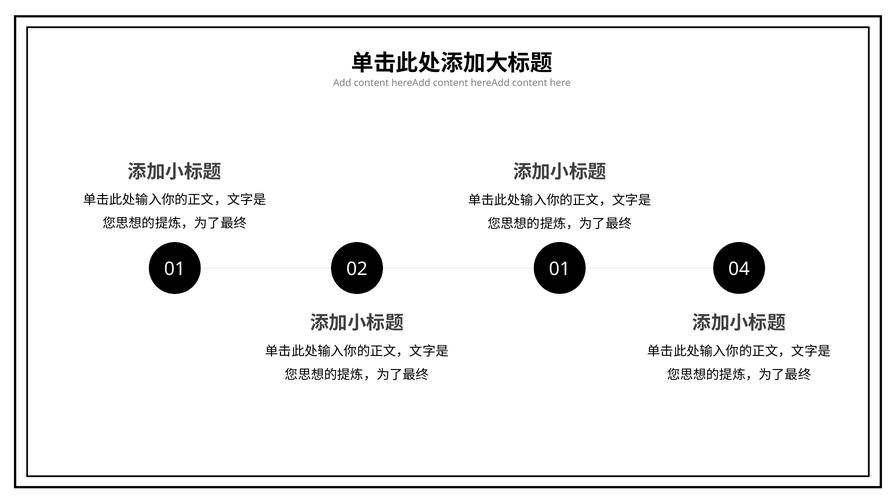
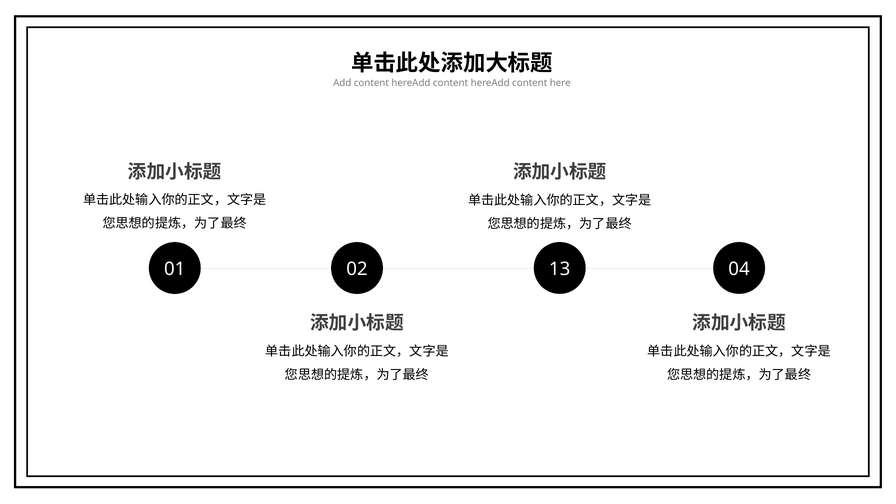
02 01: 01 -> 13
